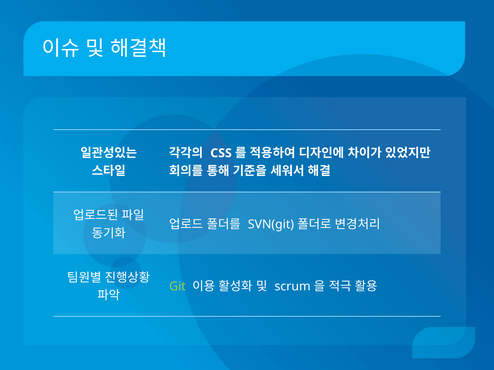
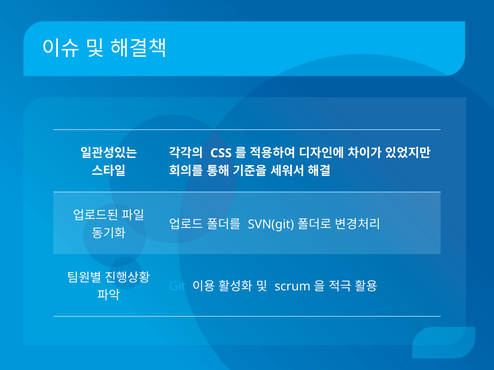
Git colour: light green -> light blue
